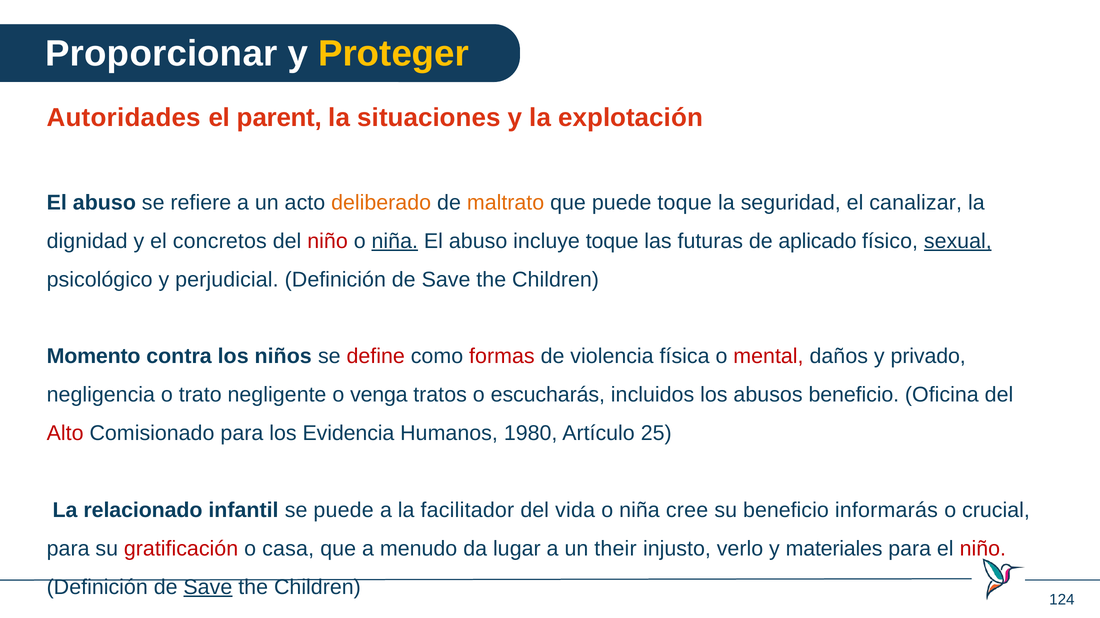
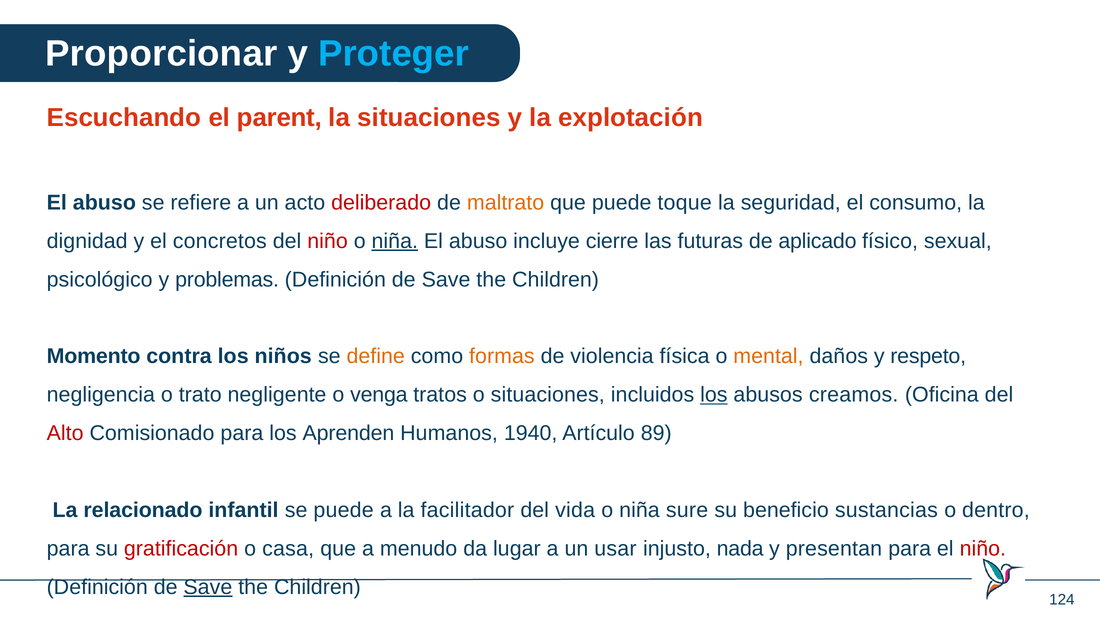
Proteger colour: yellow -> light blue
Autoridades: Autoridades -> Escuchando
deliberado colour: orange -> red
canalizar: canalizar -> consumo
incluye toque: toque -> cierre
sexual underline: present -> none
perjudicial: perjudicial -> problemas
define colour: red -> orange
formas colour: red -> orange
mental colour: red -> orange
privado: privado -> respeto
o escucharás: escucharás -> situaciones
los at (714, 395) underline: none -> present
abusos beneficio: beneficio -> creamos
Evidencia: Evidencia -> Aprenden
1980: 1980 -> 1940
25: 25 -> 89
cree: cree -> sure
informarás: informarás -> sustancias
crucial: crucial -> dentro
their: their -> usar
verlo: verlo -> nada
materiales: materiales -> presentan
